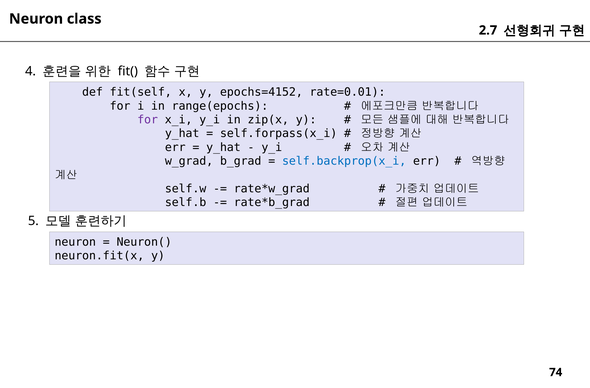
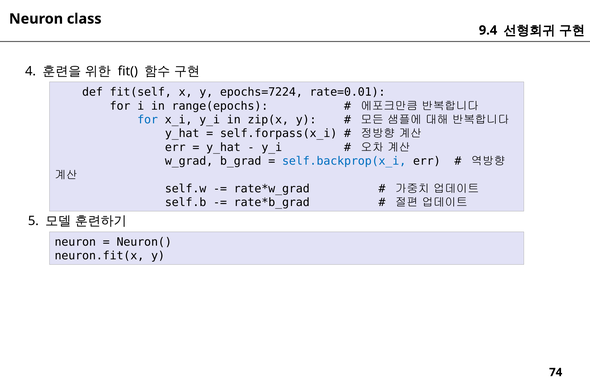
2.7: 2.7 -> 9.4
epochs=4152: epochs=4152 -> epochs=7224
for at (148, 120) colour: purple -> blue
